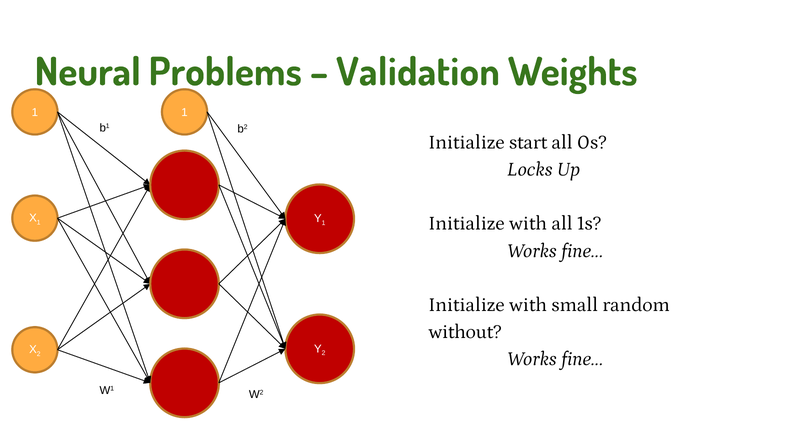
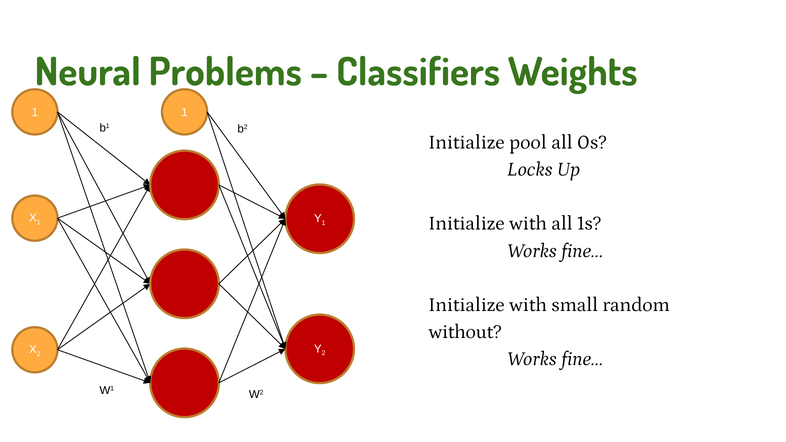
Validation: Validation -> Classifiers
start: start -> pool
